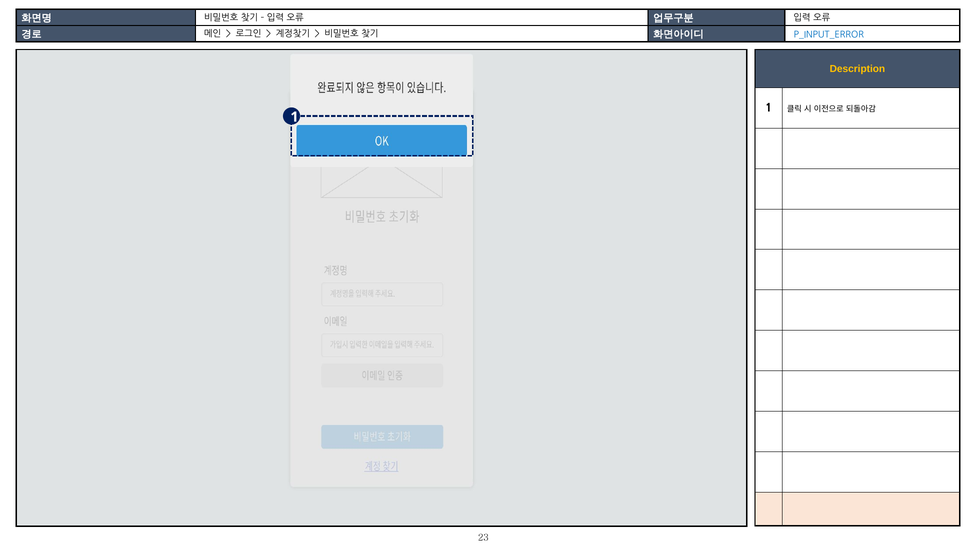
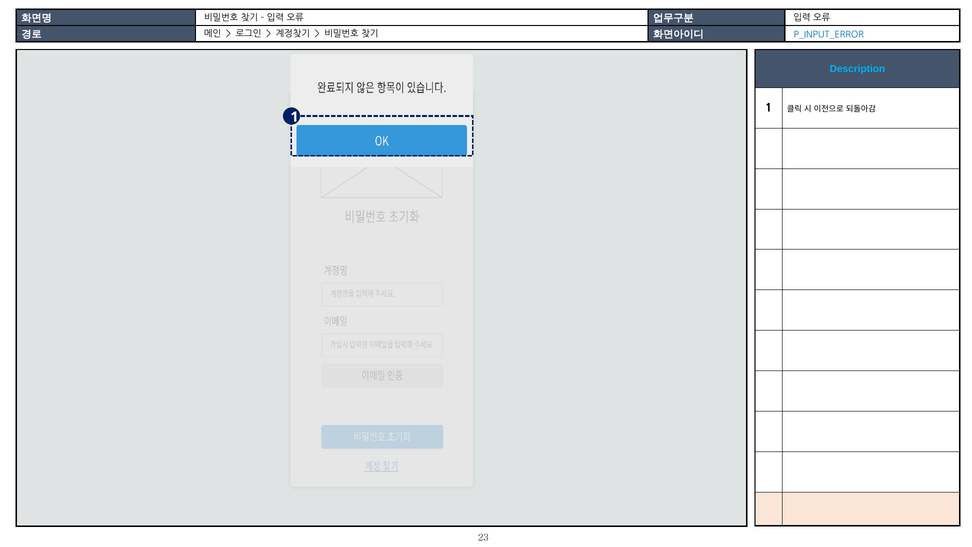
Description colour: yellow -> light blue
